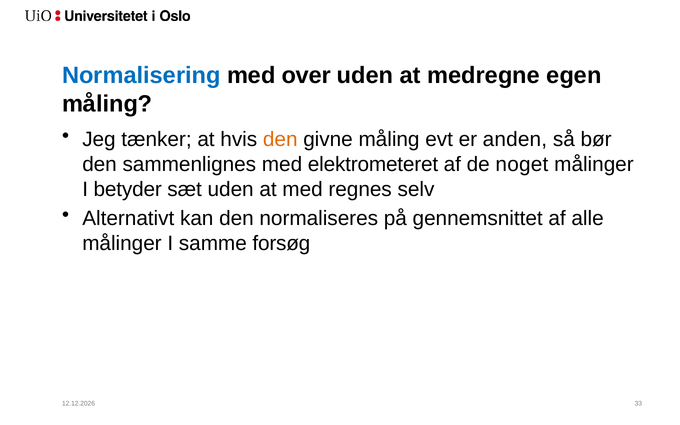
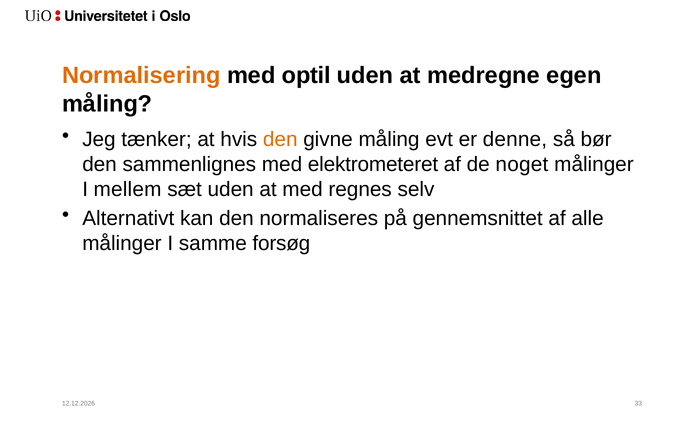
Normalisering colour: blue -> orange
over: over -> optil
anden: anden -> denne
betyder: betyder -> mellem
